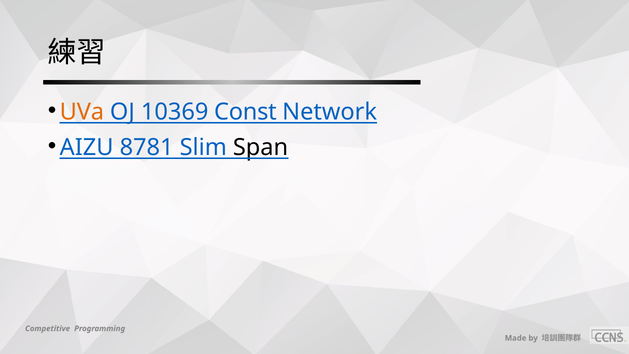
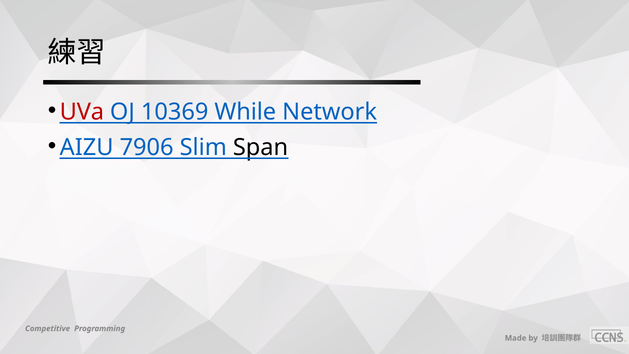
UVa colour: orange -> red
Const: Const -> While
8781: 8781 -> 7906
